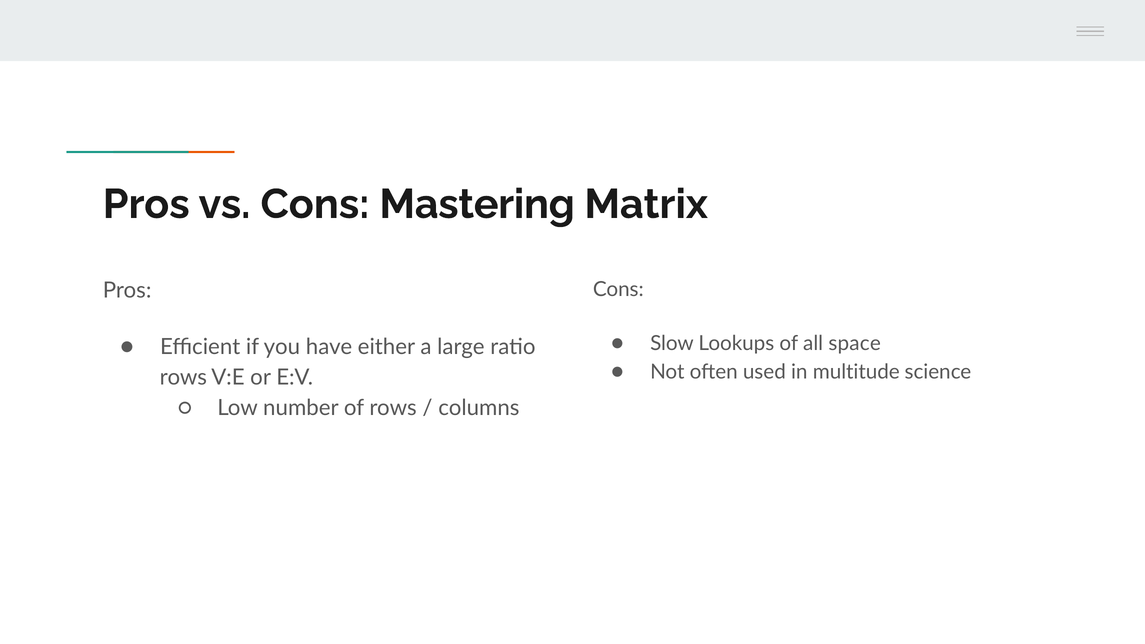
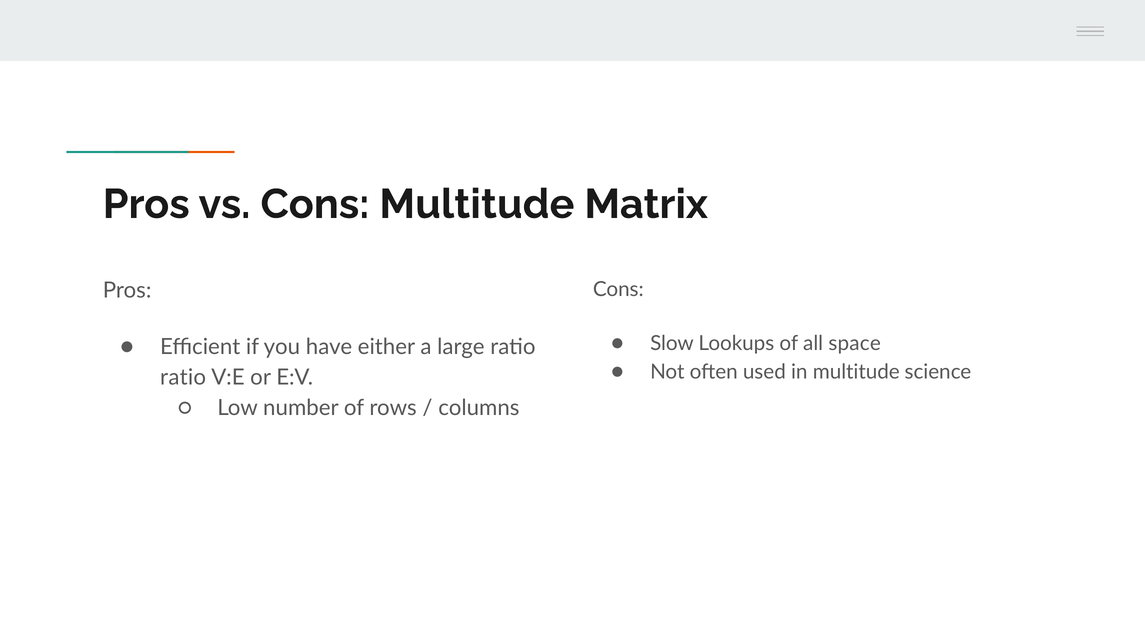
Cons Mastering: Mastering -> Multitude
rows at (183, 377): rows -> ratio
